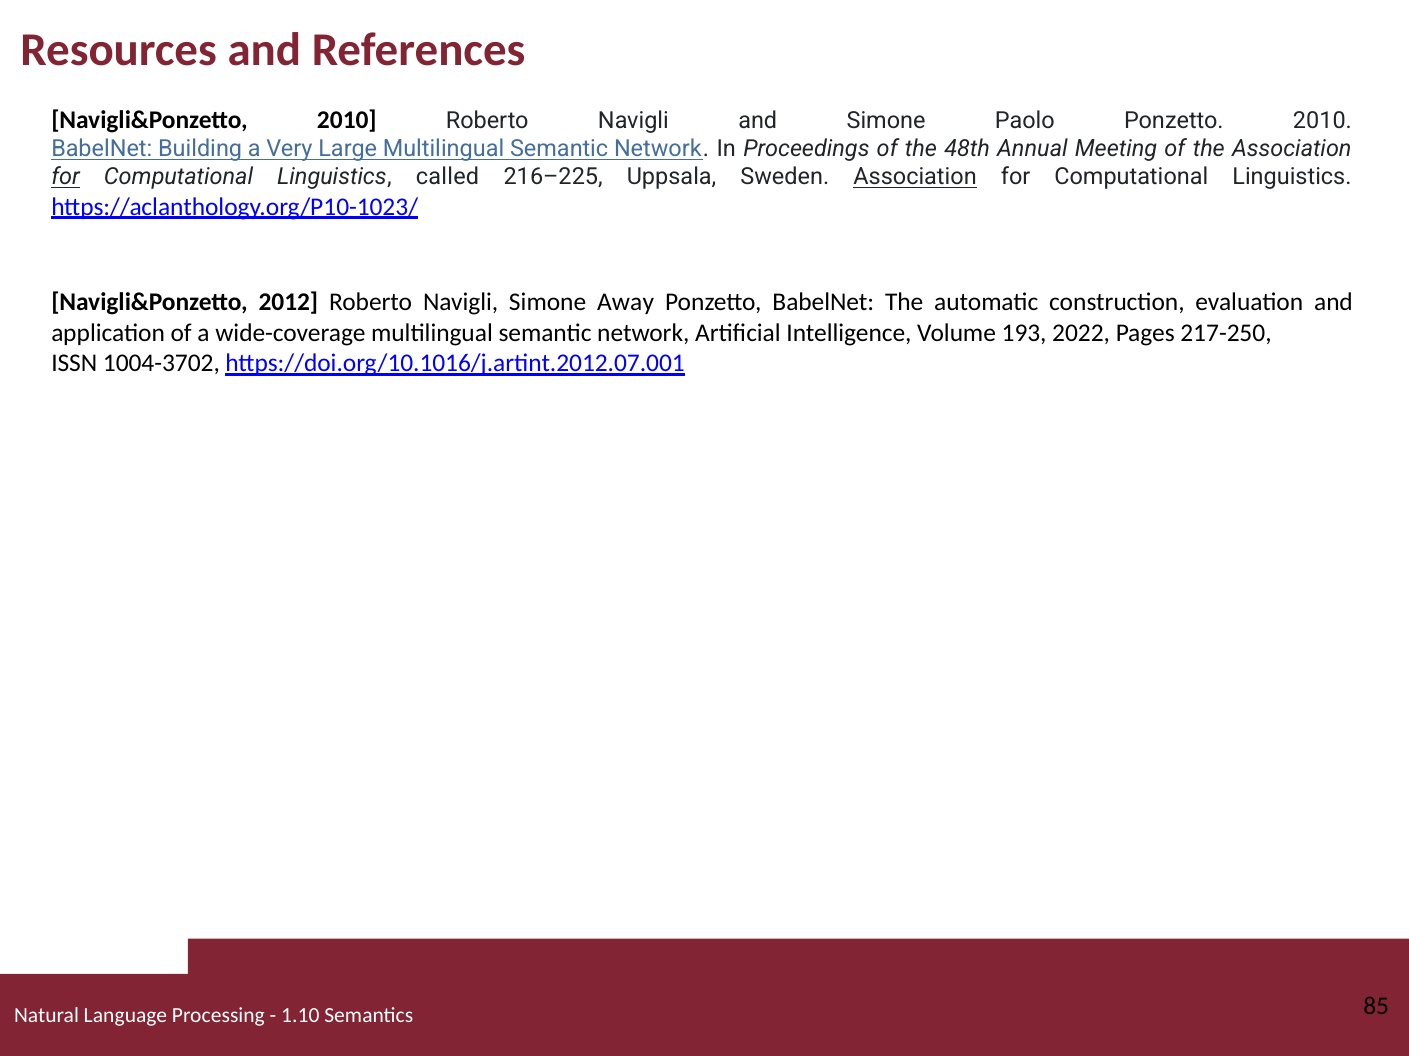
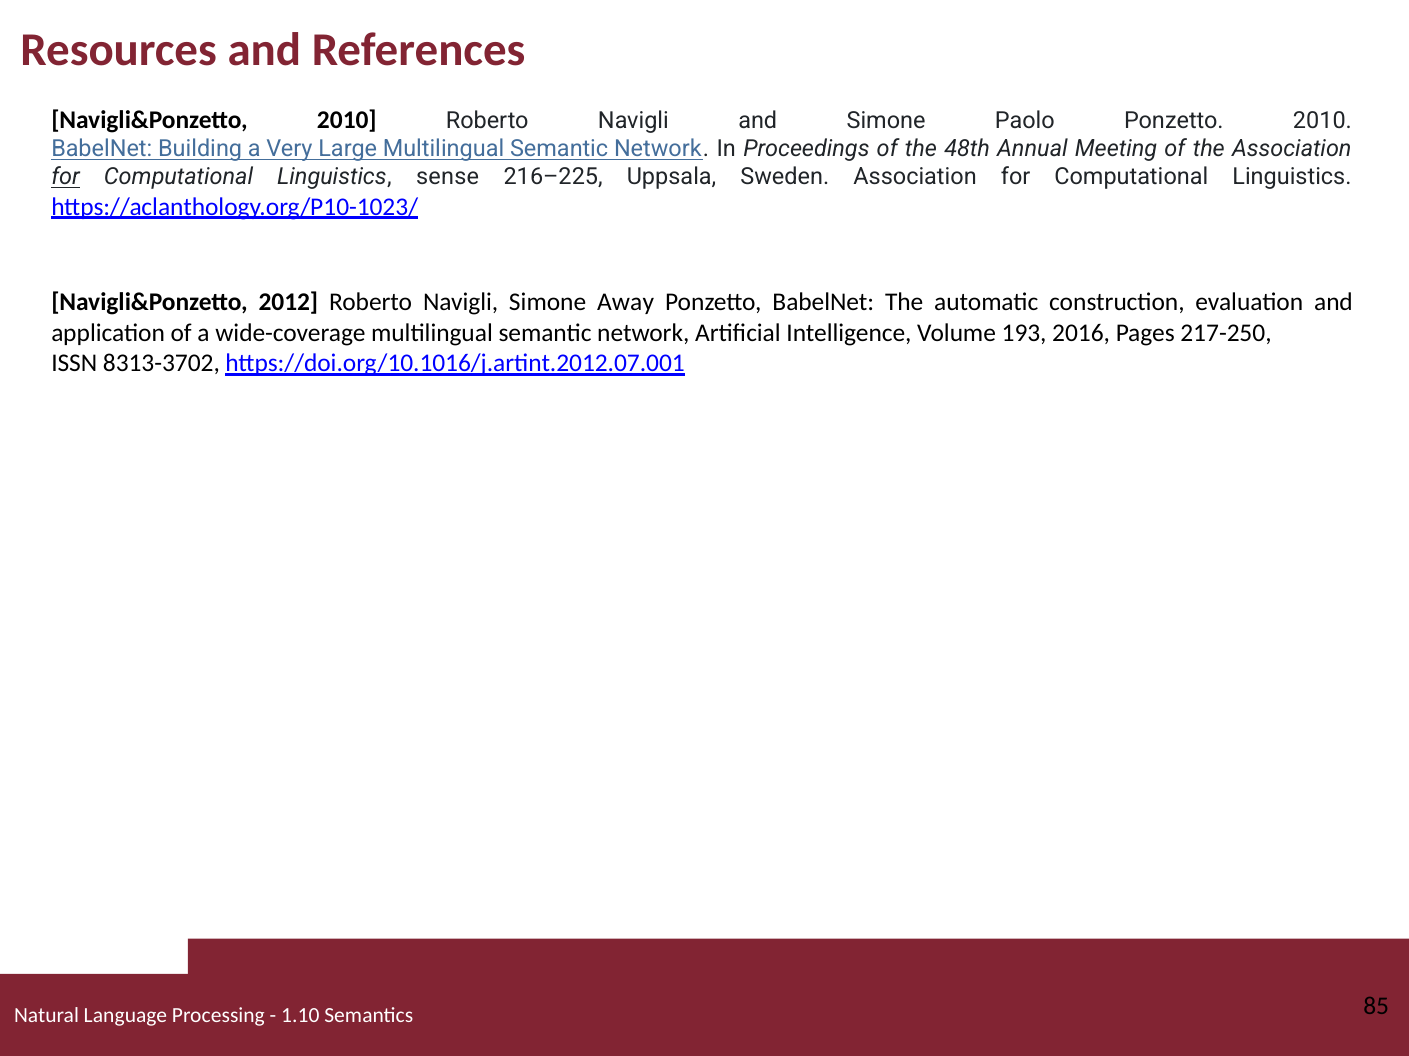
called: called -> sense
Association at (915, 177) underline: present -> none
2022: 2022 -> 2016
1004-3702: 1004-3702 -> 8313-3702
